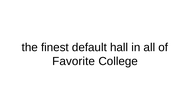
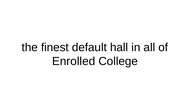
Favorite: Favorite -> Enrolled
